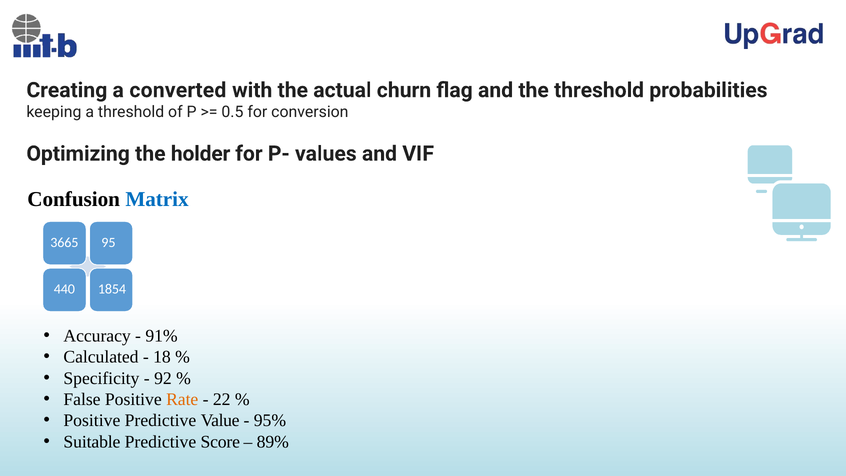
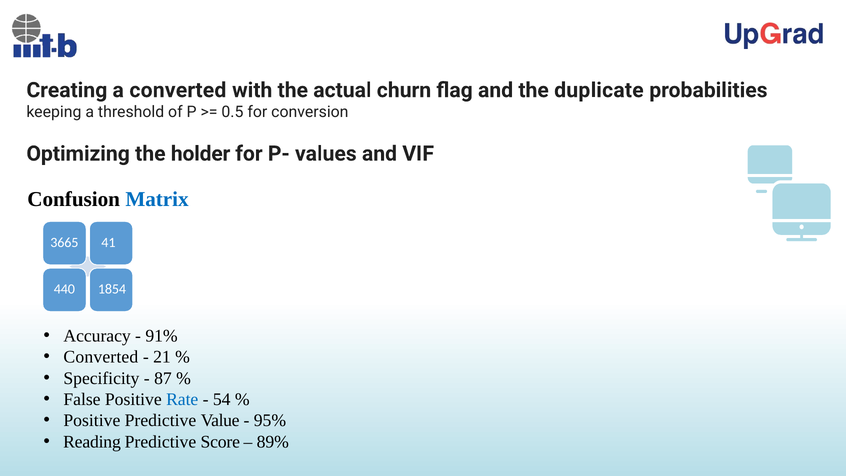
the threshold: threshold -> duplicate
95: 95 -> 41
Calculated at (101, 357): Calculated -> Converted
18: 18 -> 21
92: 92 -> 87
Rate colour: orange -> blue
22: 22 -> 54
Suitable: Suitable -> Reading
